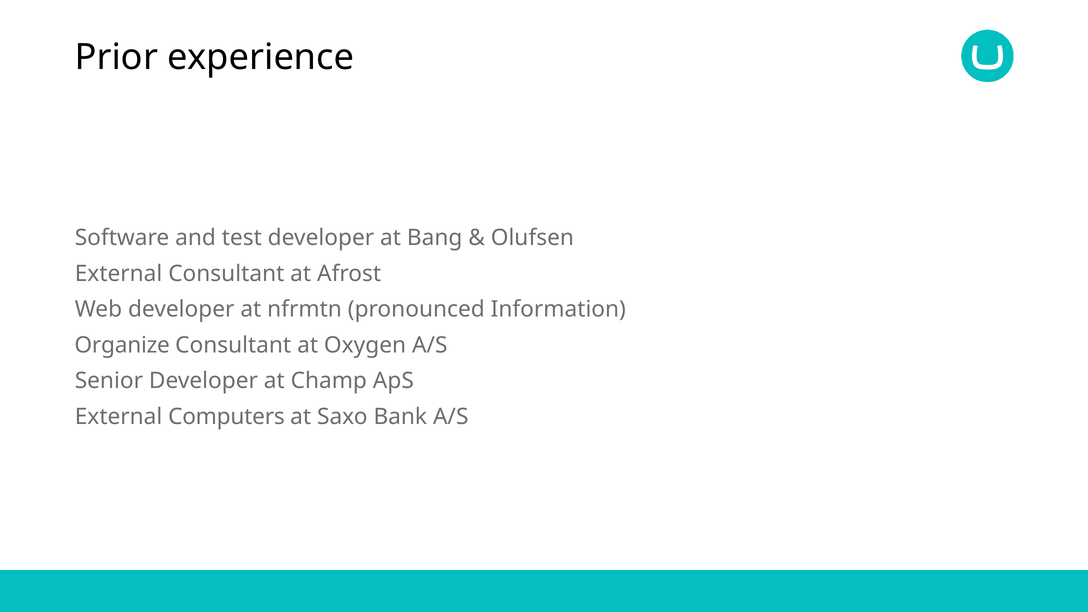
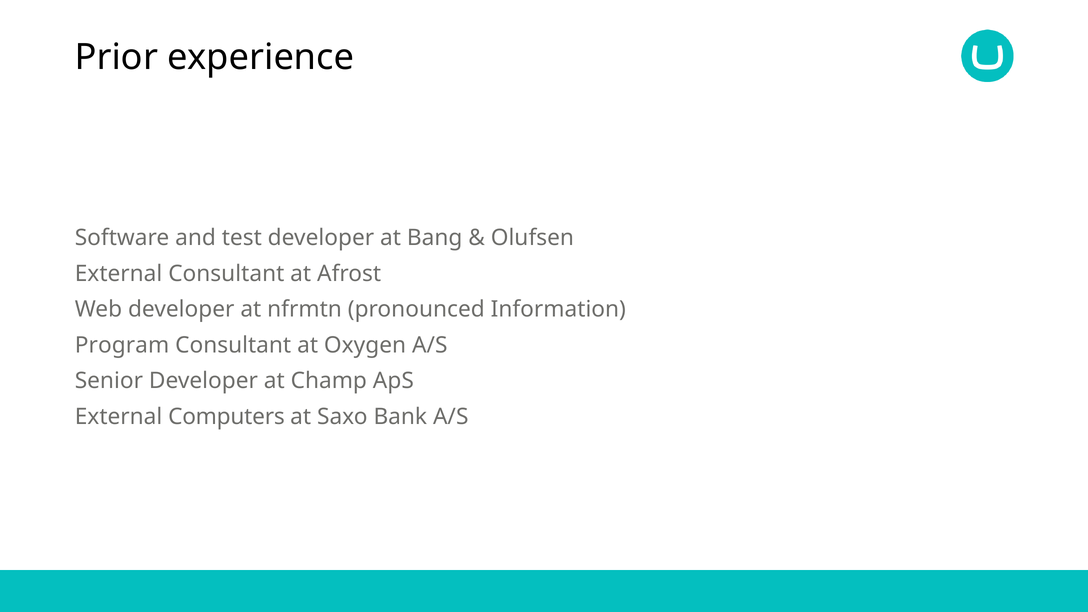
Organize: Organize -> Program
